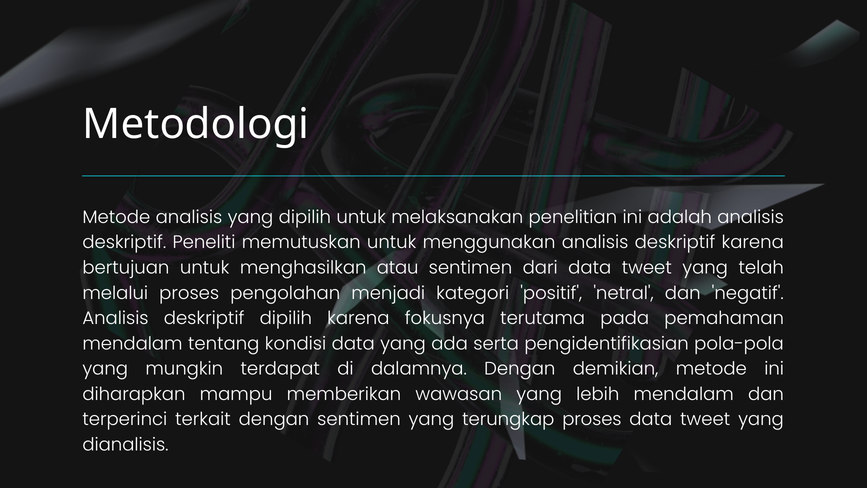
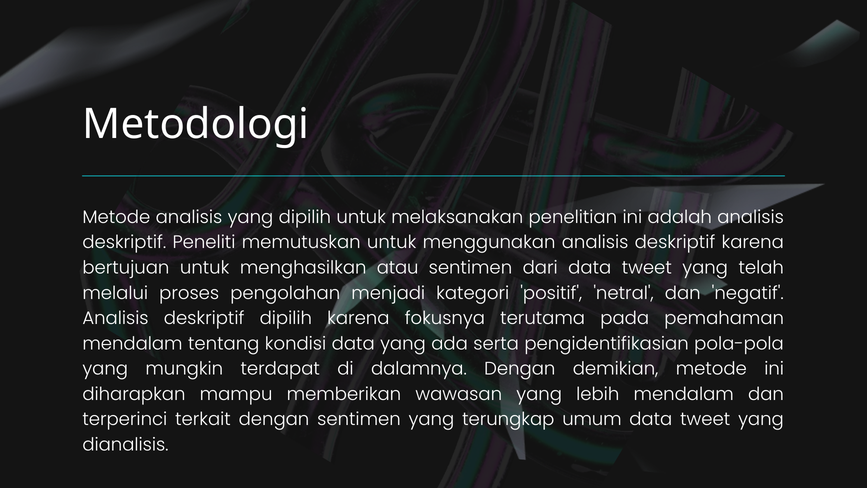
terungkap proses: proses -> umum
